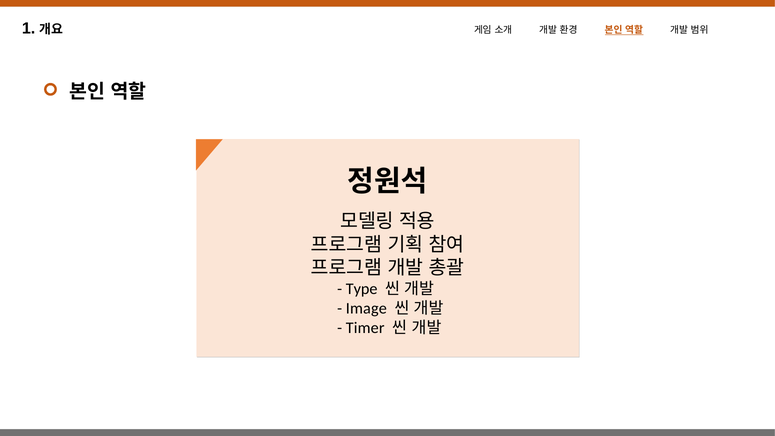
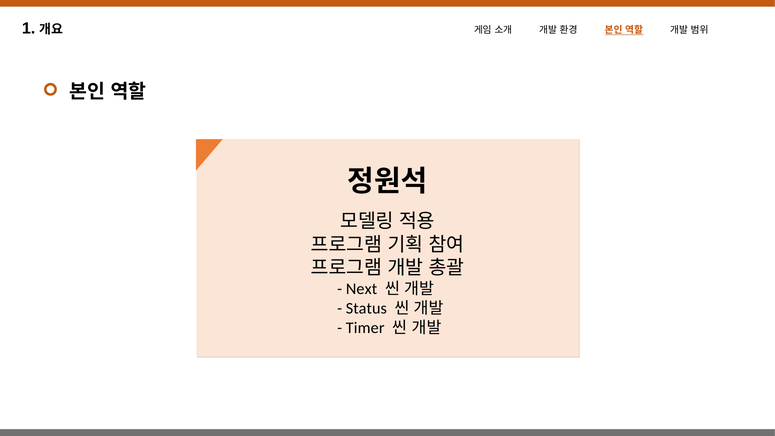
Type: Type -> Next
Image: Image -> Status
